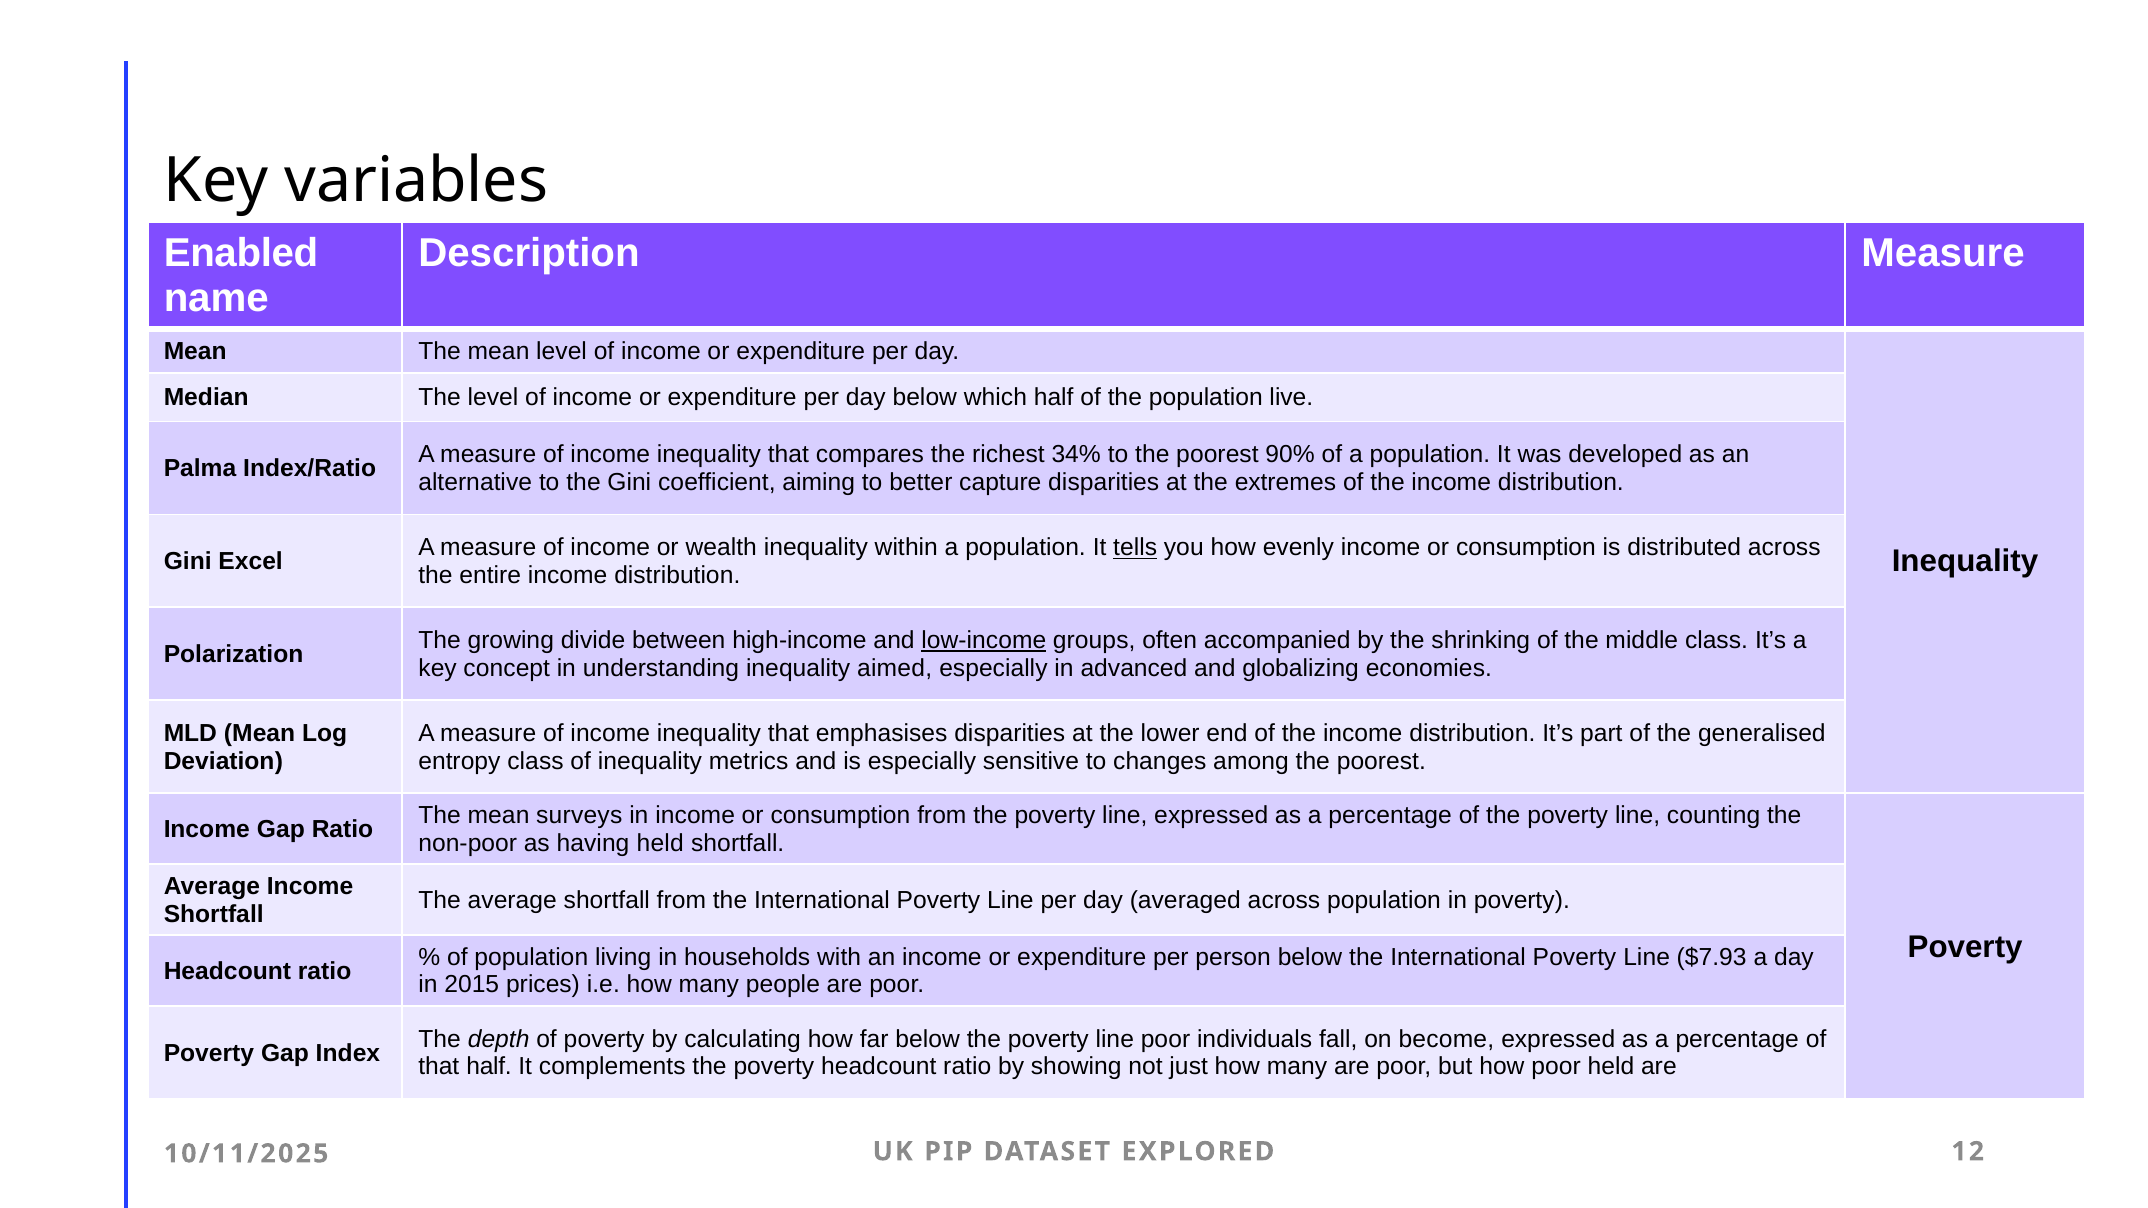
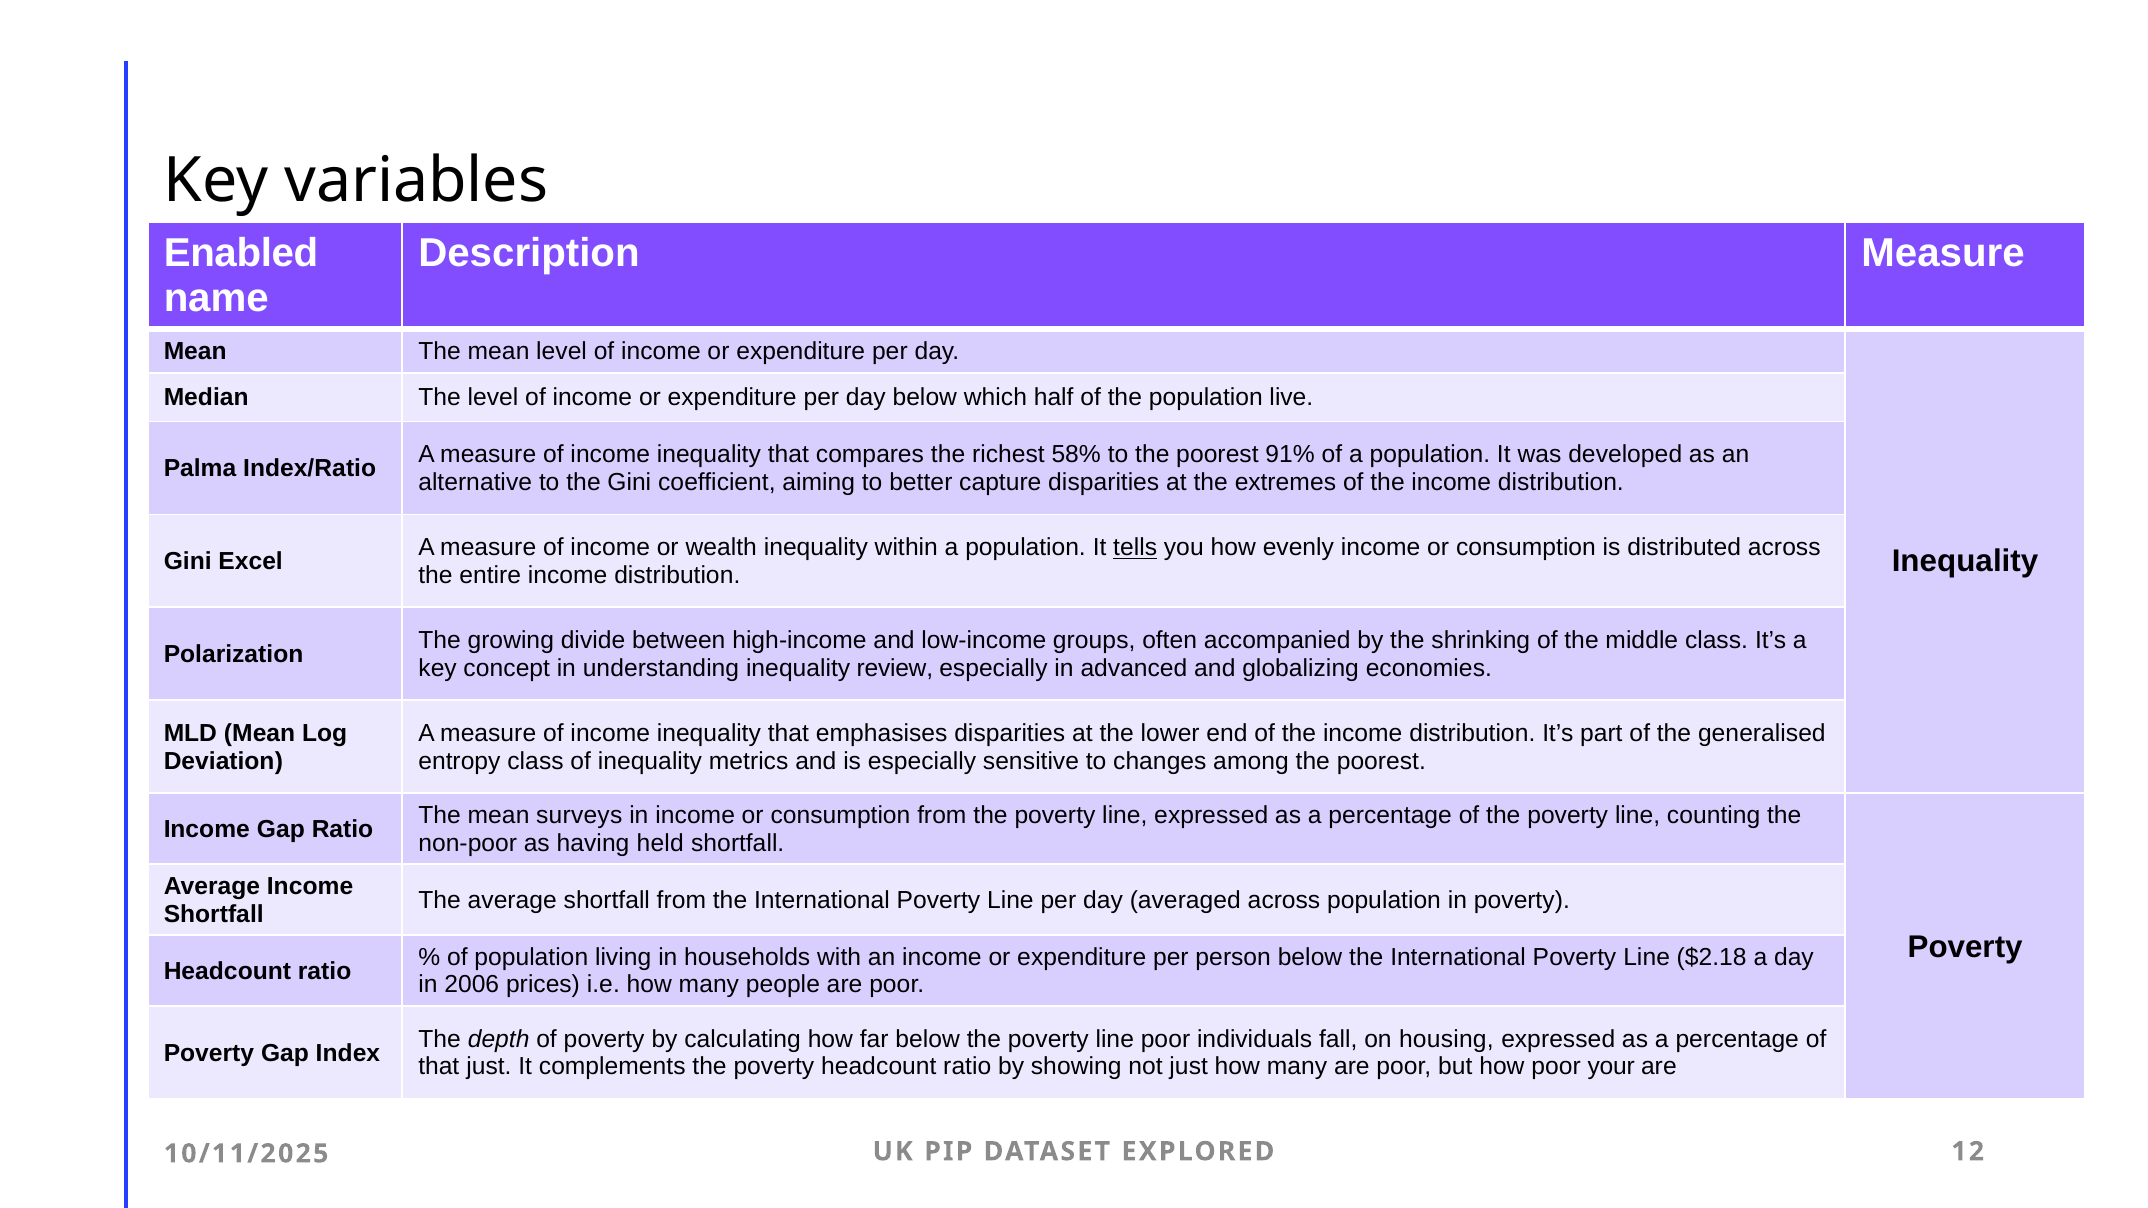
34%: 34% -> 58%
90%: 90% -> 91%
low-income underline: present -> none
aimed: aimed -> review
$7.93: $7.93 -> $2.18
2015: 2015 -> 2006
become: become -> housing
that half: half -> just
poor held: held -> your
